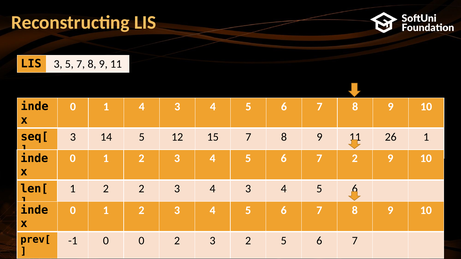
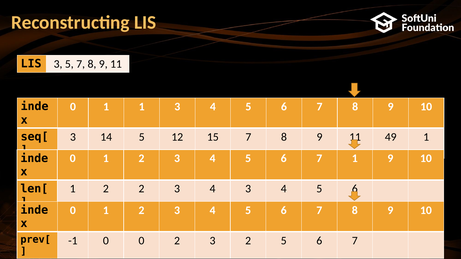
1 4: 4 -> 1
26: 26 -> 49
7 2: 2 -> 1
